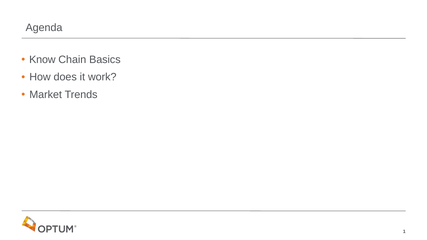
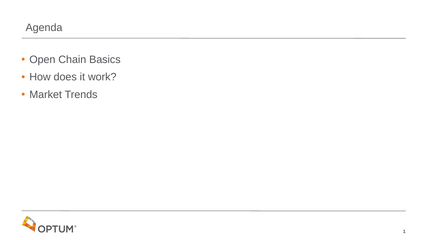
Know: Know -> Open
